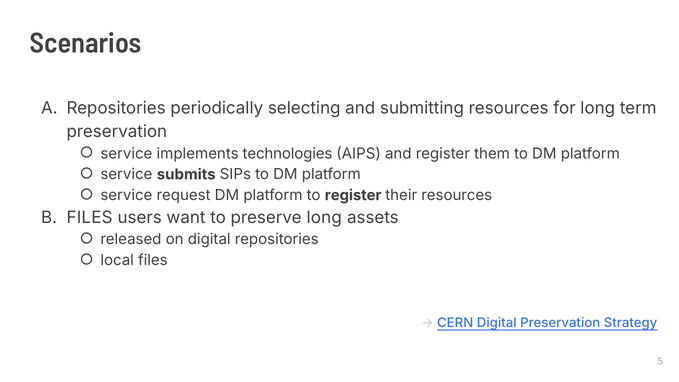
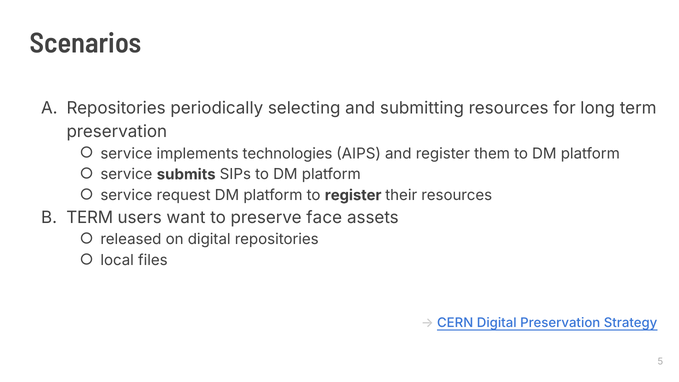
FILES at (90, 218): FILES -> TERM
preserve long: long -> face
